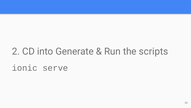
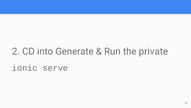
scripts: scripts -> private
